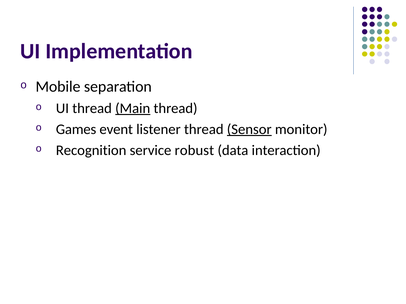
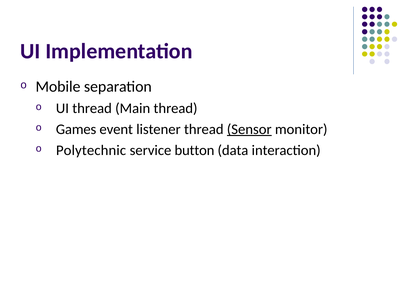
Main underline: present -> none
Recognition: Recognition -> Polytechnic
robust: robust -> button
